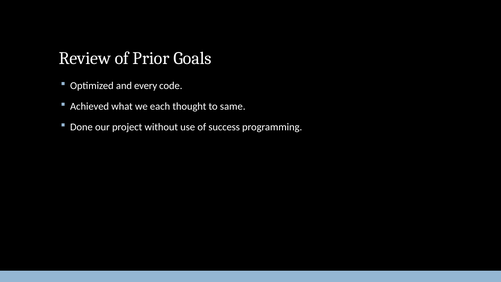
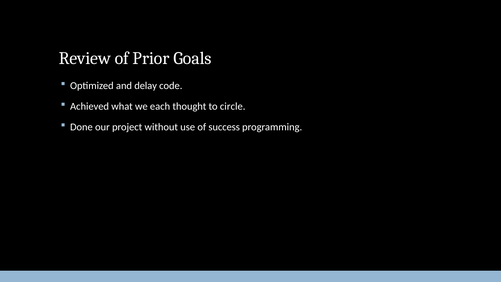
every: every -> delay
same: same -> circle
